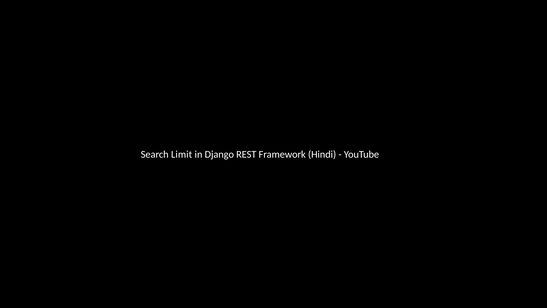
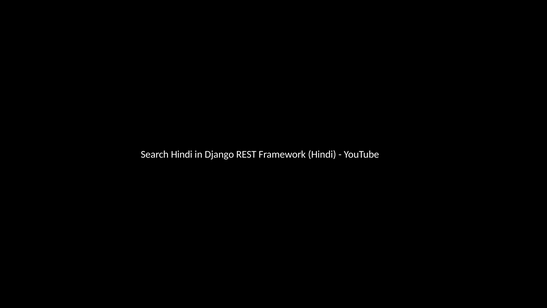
Search Limit: Limit -> Hindi
